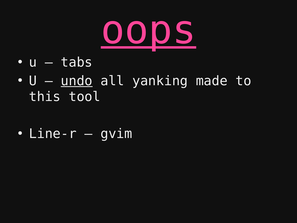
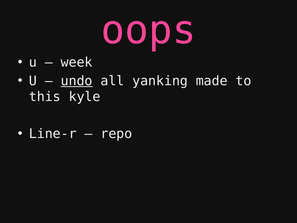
oops underline: present -> none
tabs: tabs -> week
tool: tool -> kyle
gvim: gvim -> repo
